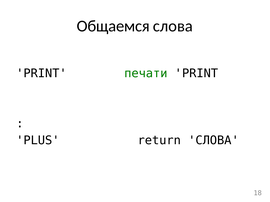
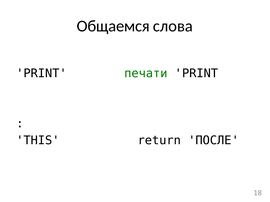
PLUS: PLUS -> THIS
return СЛОВА: СЛОВА -> ПОСЛЕ
